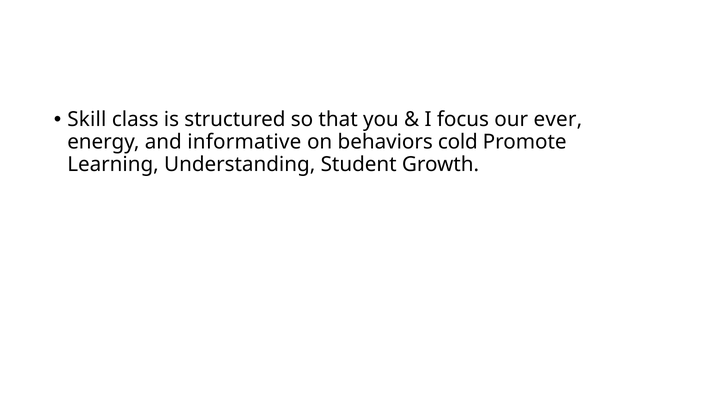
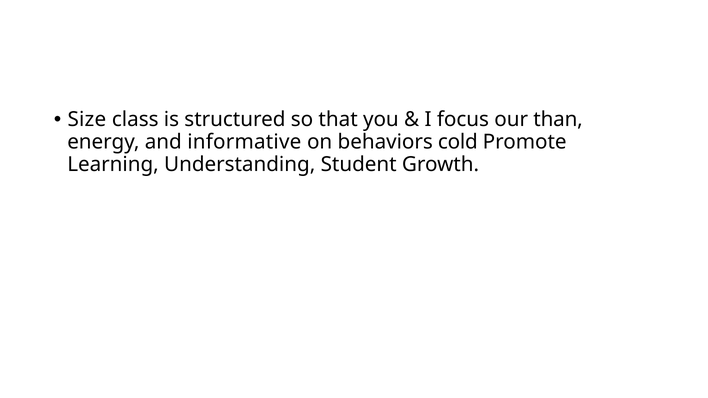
Skill: Skill -> Size
ever: ever -> than
